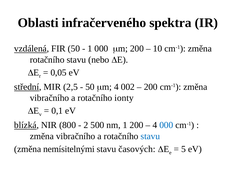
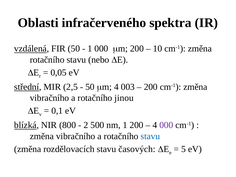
002: 002 -> 003
ionty: ionty -> jinou
000 at (166, 125) colour: blue -> purple
nemísitelnými: nemísitelnými -> rozdělovacích
